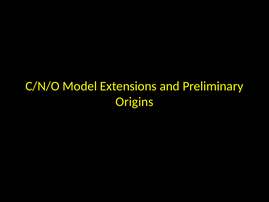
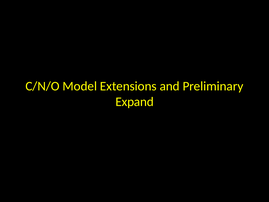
Origins: Origins -> Expand
